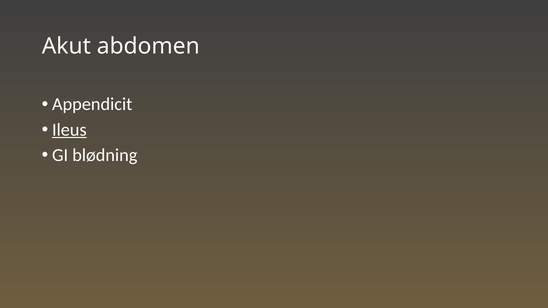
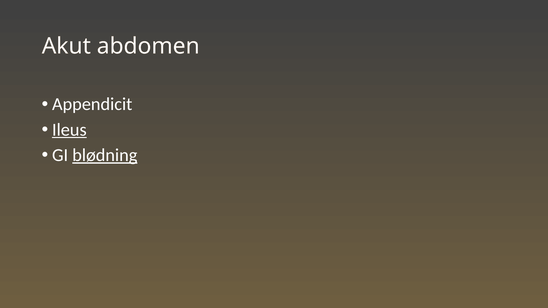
blødning underline: none -> present
